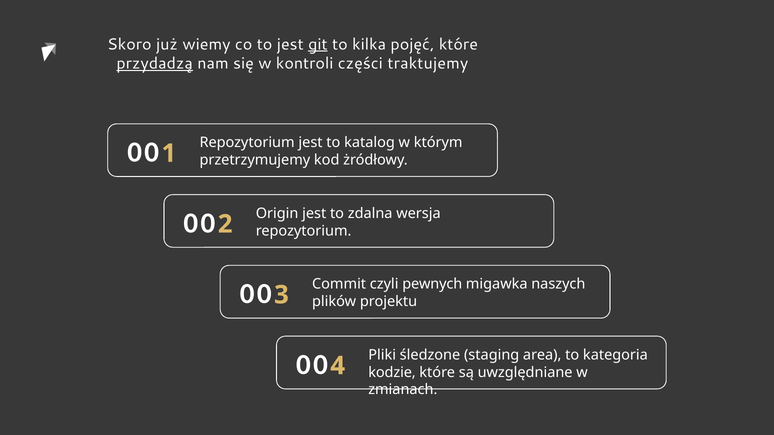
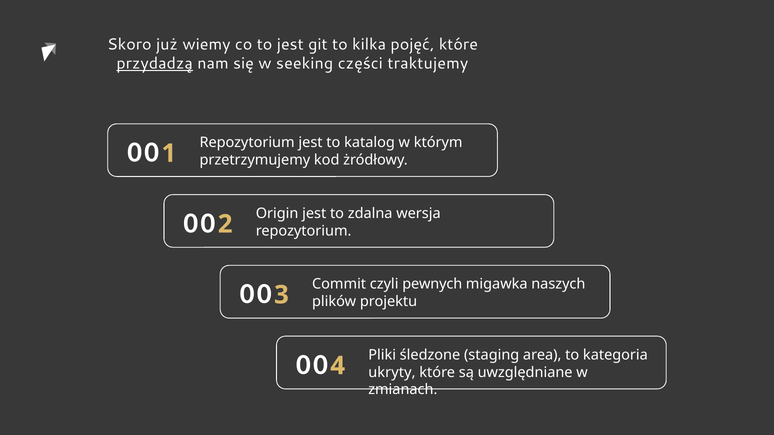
git underline: present -> none
kontroli: kontroli -> seeking
kodzie: kodzie -> ukryty
